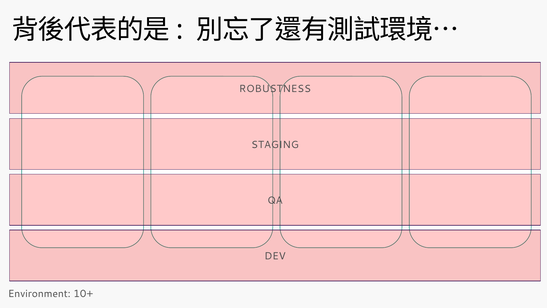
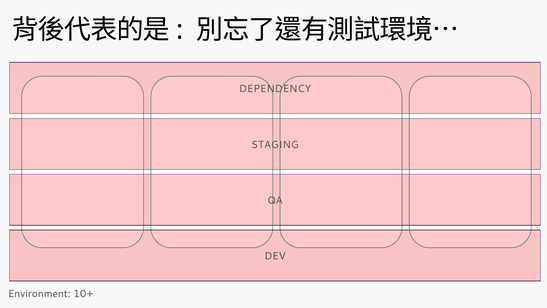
ROBUSTNESS: ROBUSTNESS -> DEPENDENCY
